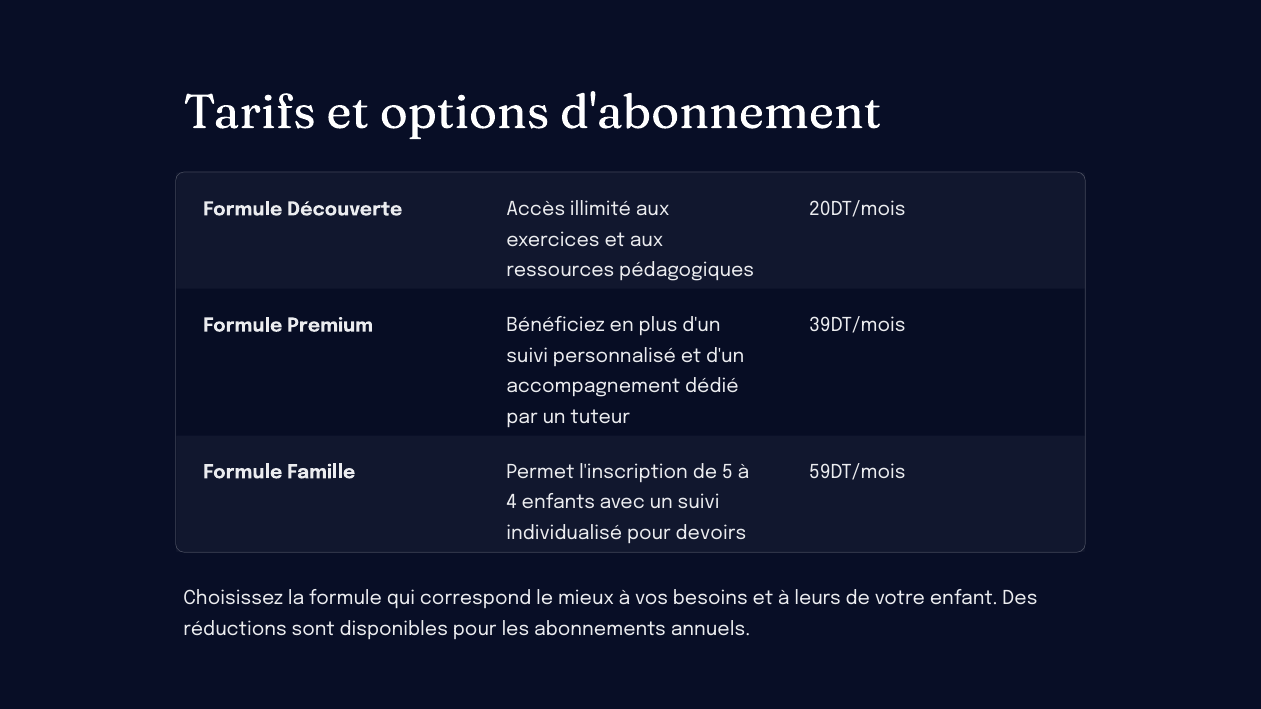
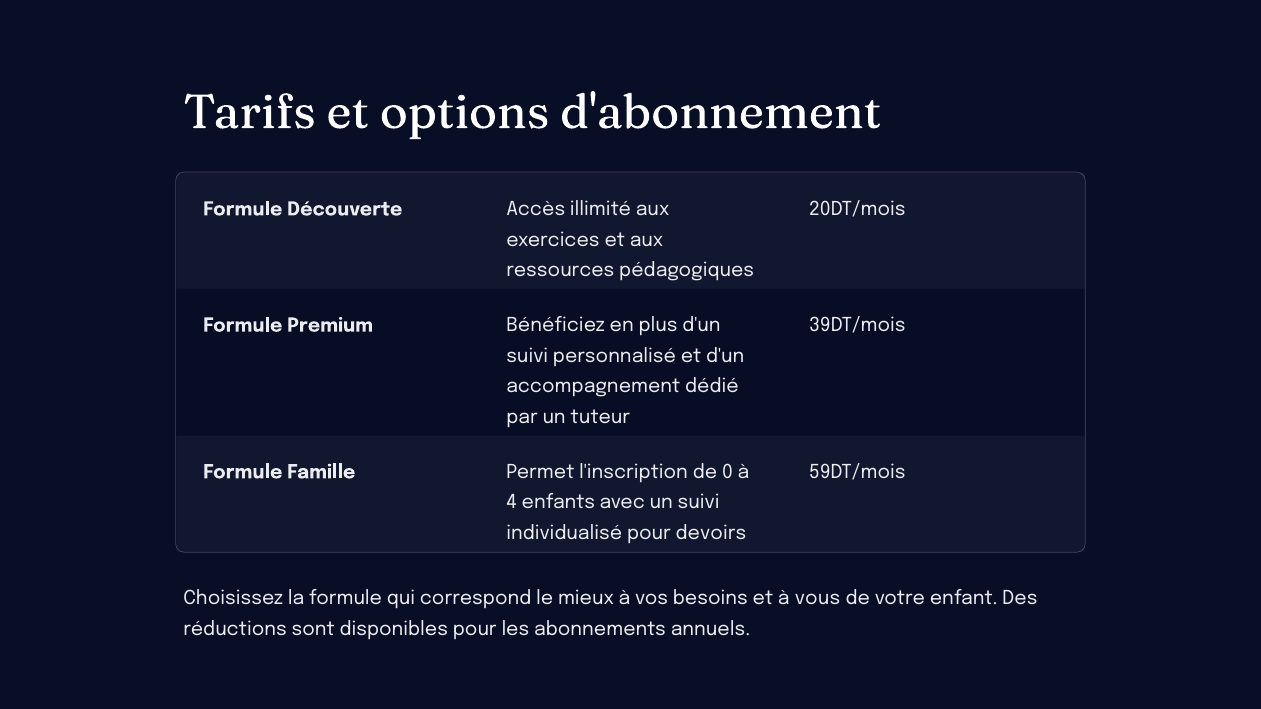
5: 5 -> 0
leurs: leurs -> vous
